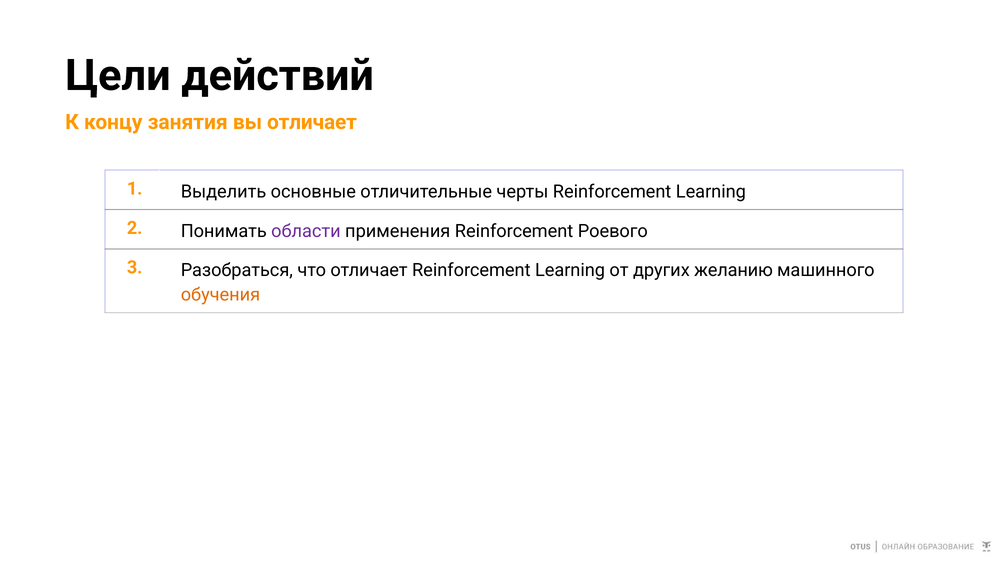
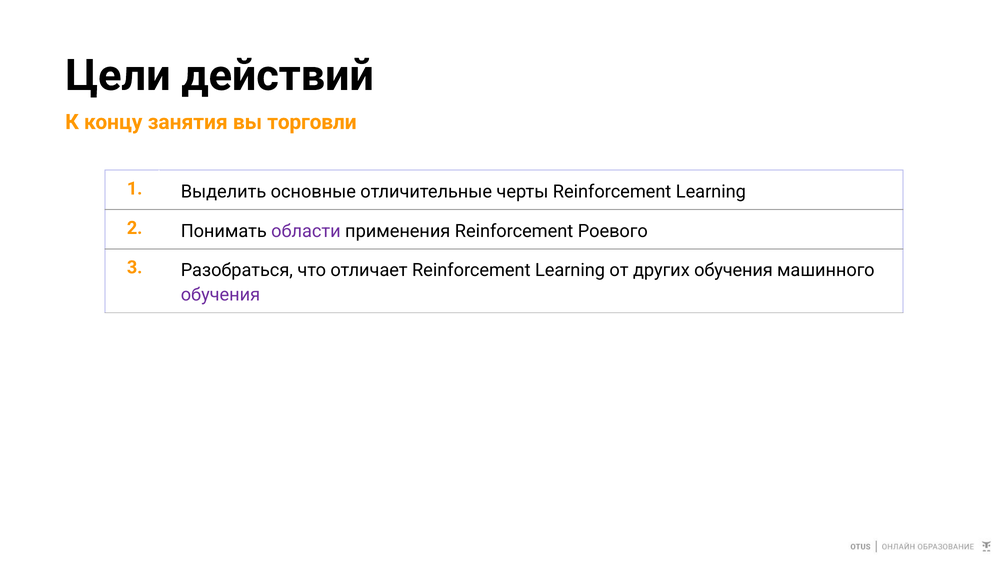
вы отличает: отличает -> торговли
других желанию: желанию -> обучения
обучения at (220, 295) colour: orange -> purple
